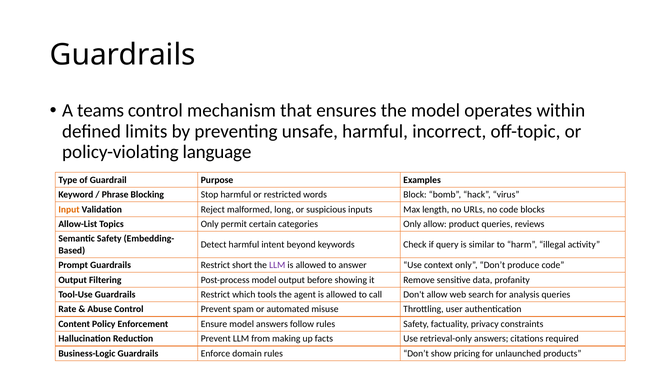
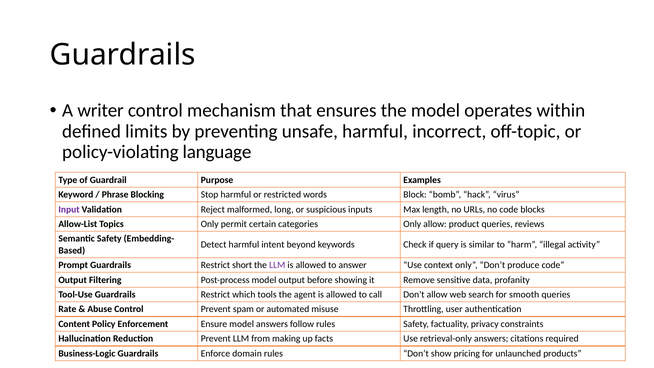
teams: teams -> writer
Input colour: orange -> purple
analysis: analysis -> smooth
